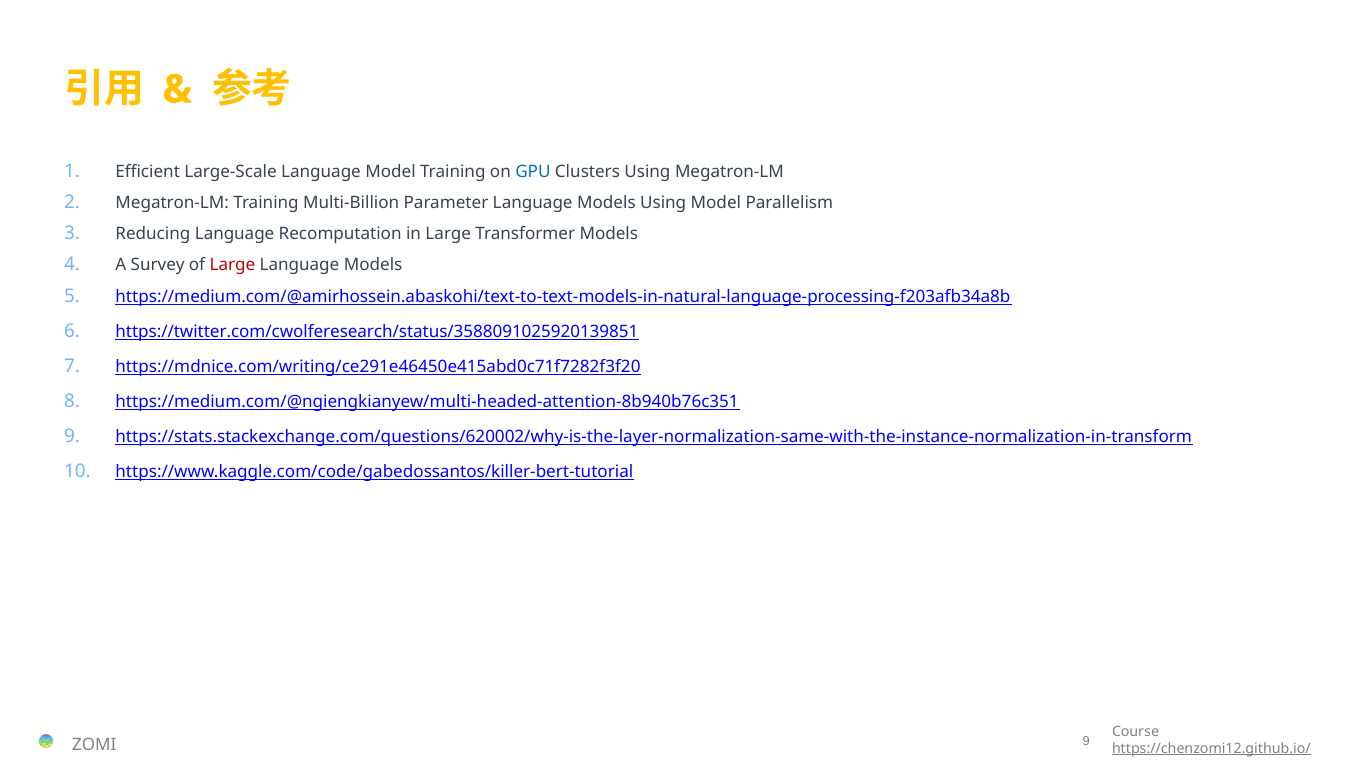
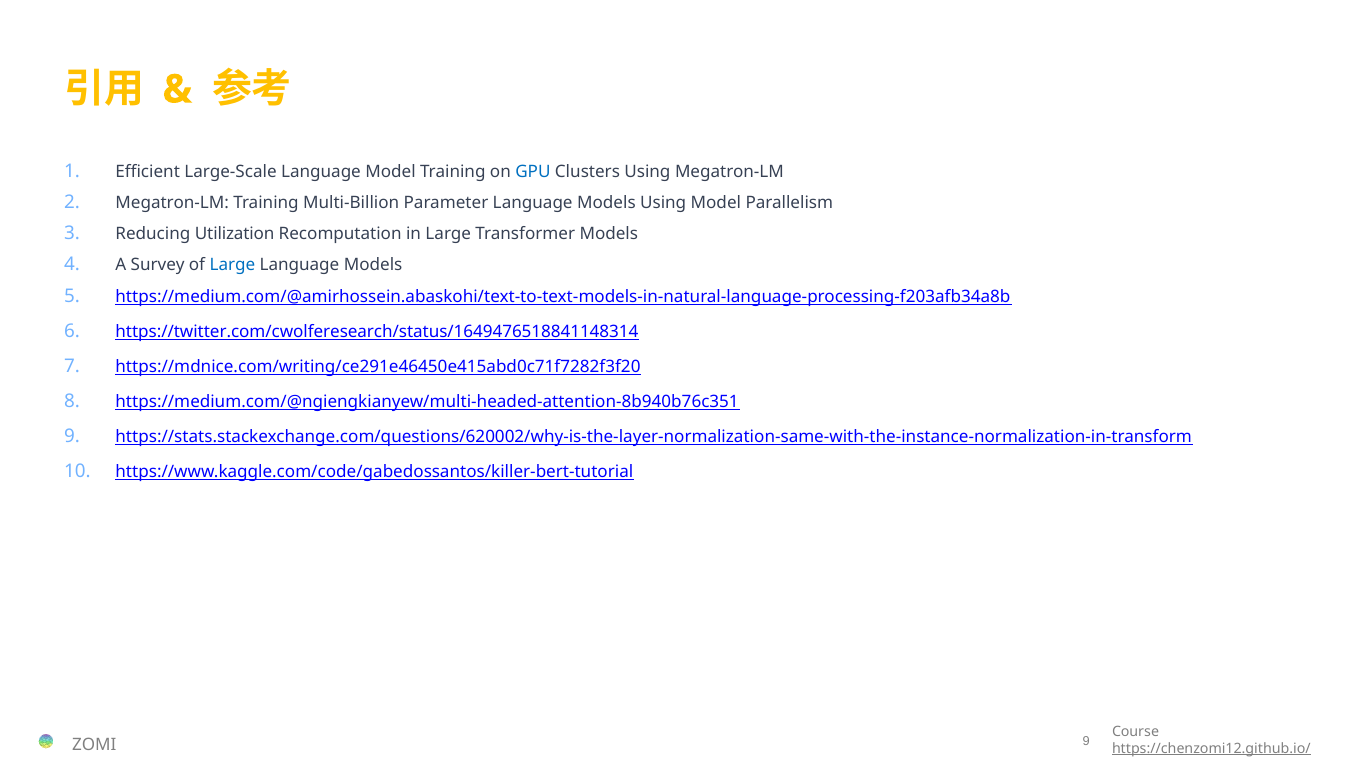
Reducing Language: Language -> Utilization
Large at (232, 265) colour: red -> blue
https://twitter.com/cwolferesearch/status/3588091025920139851: https://twitter.com/cwolferesearch/status/3588091025920139851 -> https://twitter.com/cwolferesearch/status/1649476518841148314
